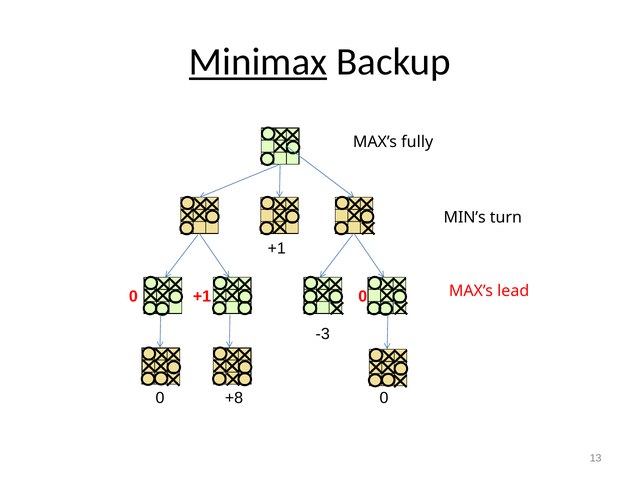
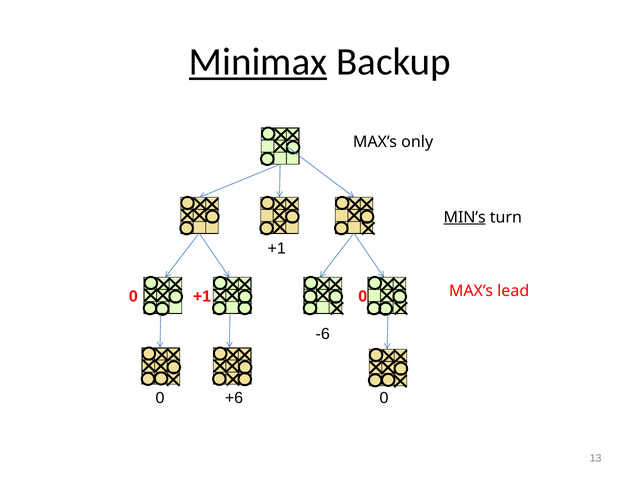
fully: fully -> only
MIN’s underline: none -> present
-3: -3 -> -6
+8: +8 -> +6
